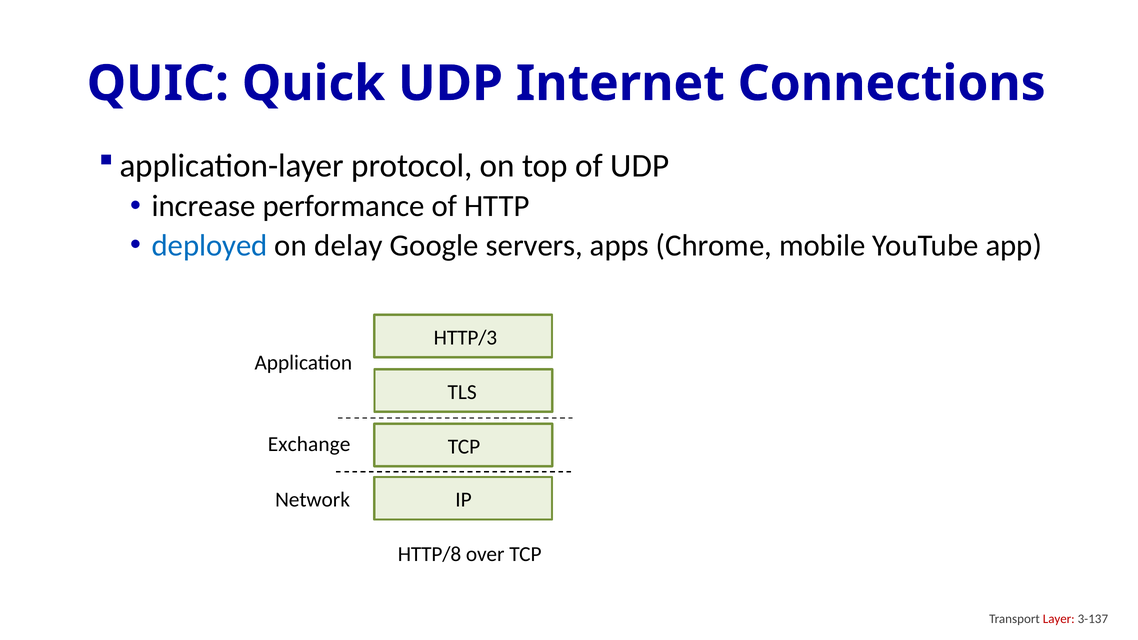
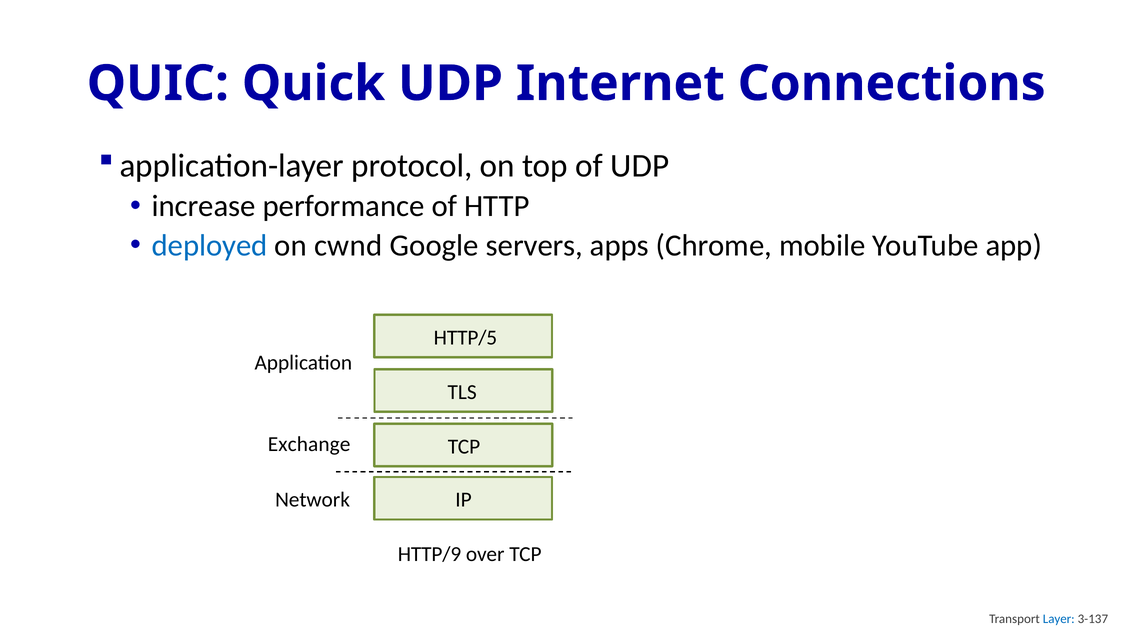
delay: delay -> cwnd
HTTP/3 at (465, 338): HTTP/3 -> HTTP/5
HTTP/8: HTTP/8 -> HTTP/9
Layer colour: red -> blue
